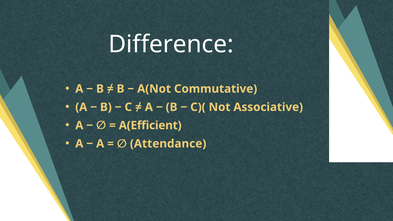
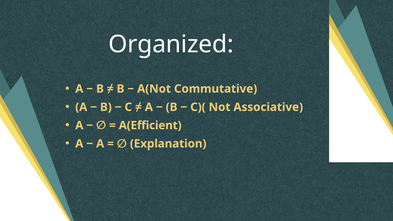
Difference: Difference -> Organized
Attendance: Attendance -> Explanation
